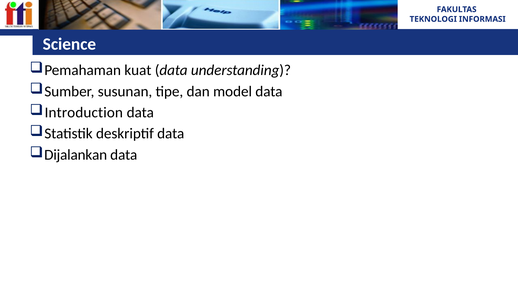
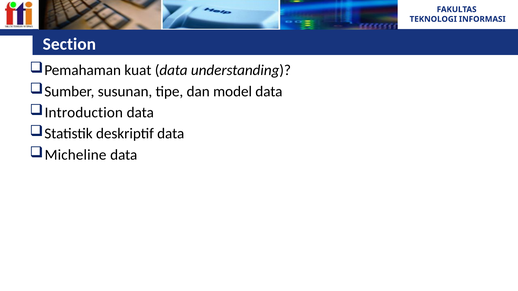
Science: Science -> Section
Dijalankan: Dijalankan -> Micheline
